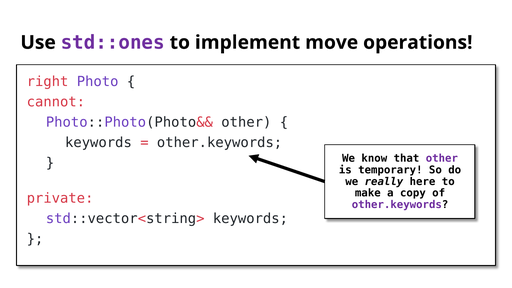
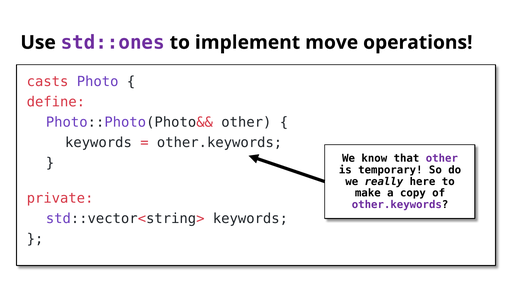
right: right -> casts
cannot: cannot -> define
